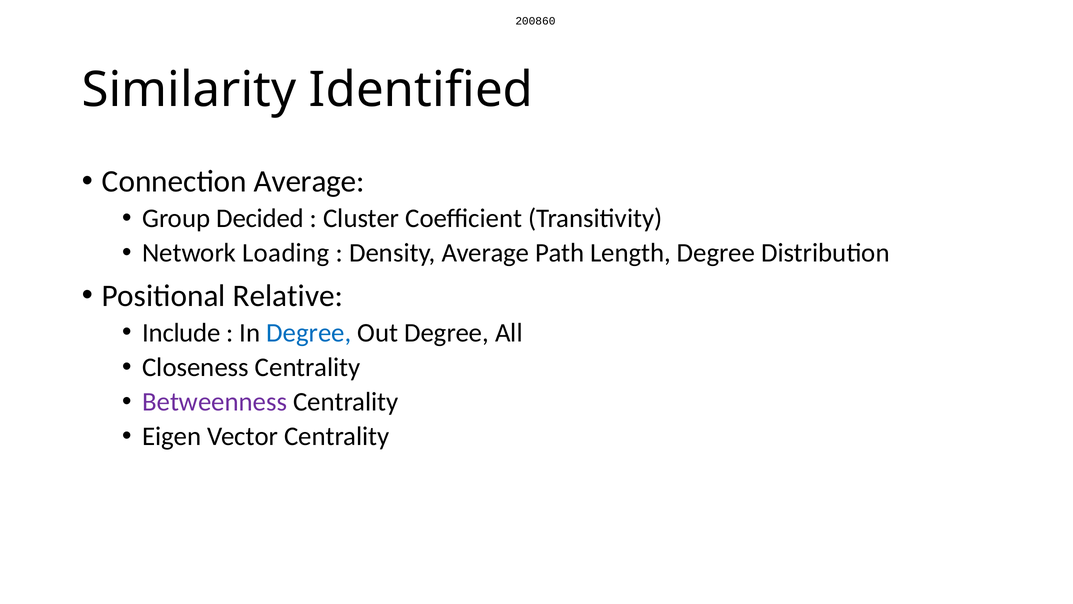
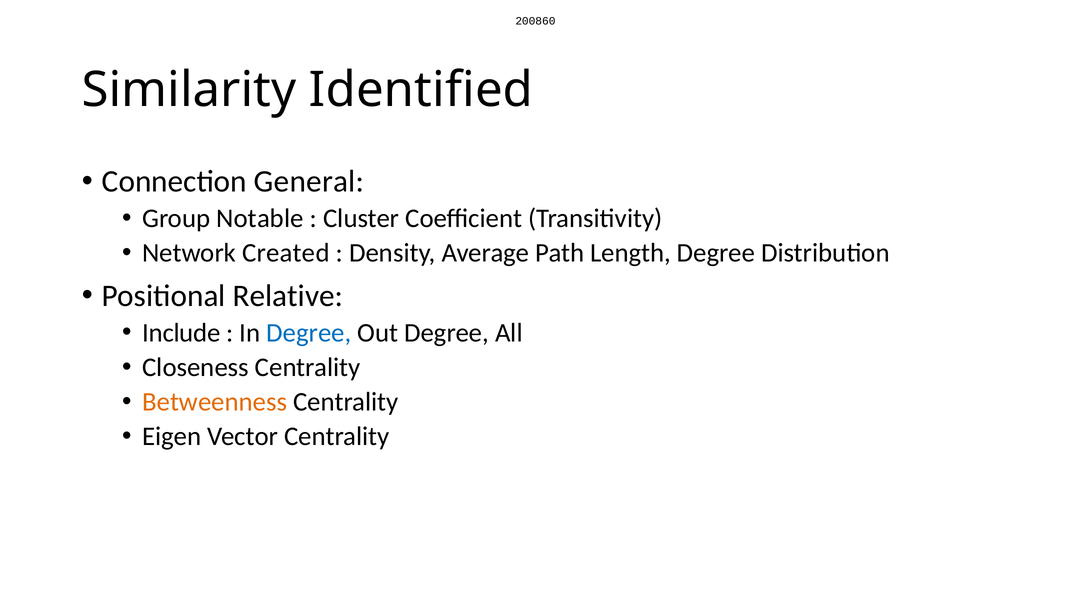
Connection Average: Average -> General
Decided: Decided -> Notable
Loading: Loading -> Created
Betweenness colour: purple -> orange
